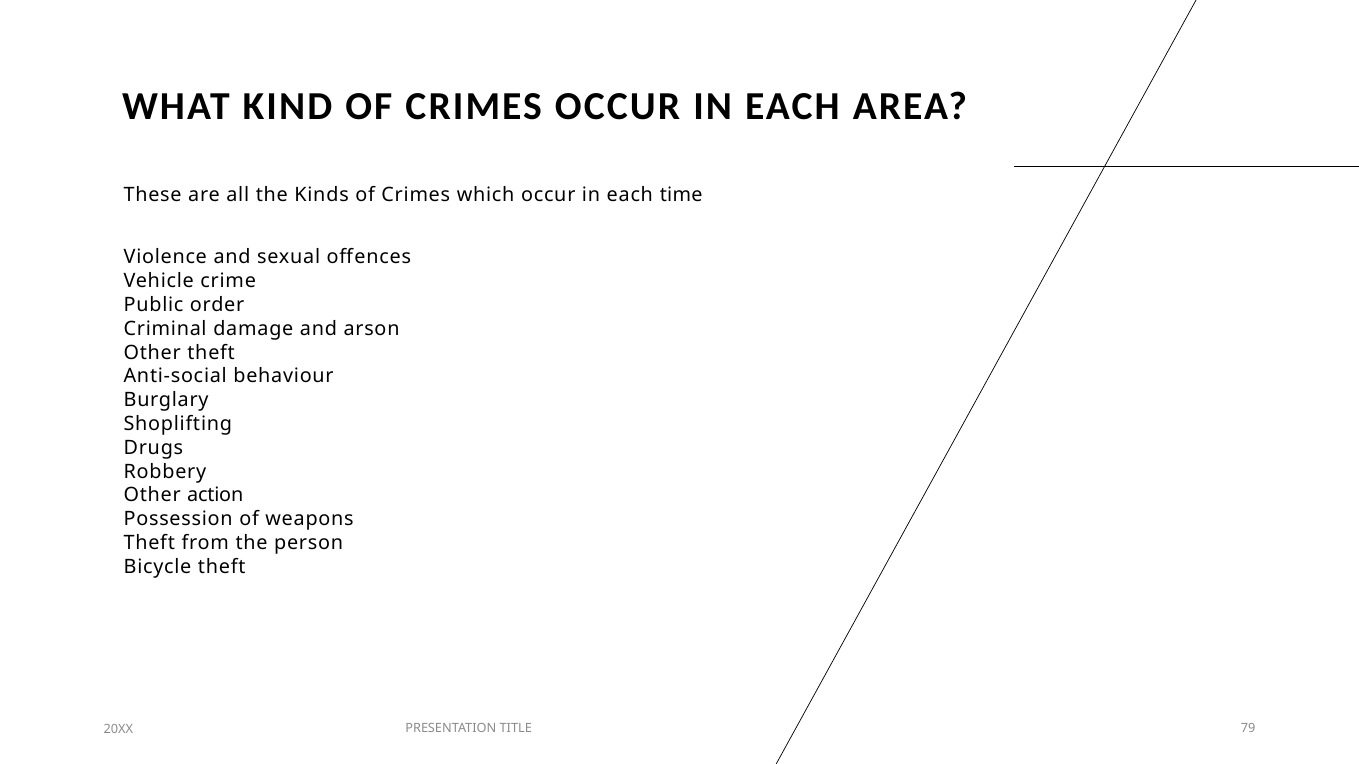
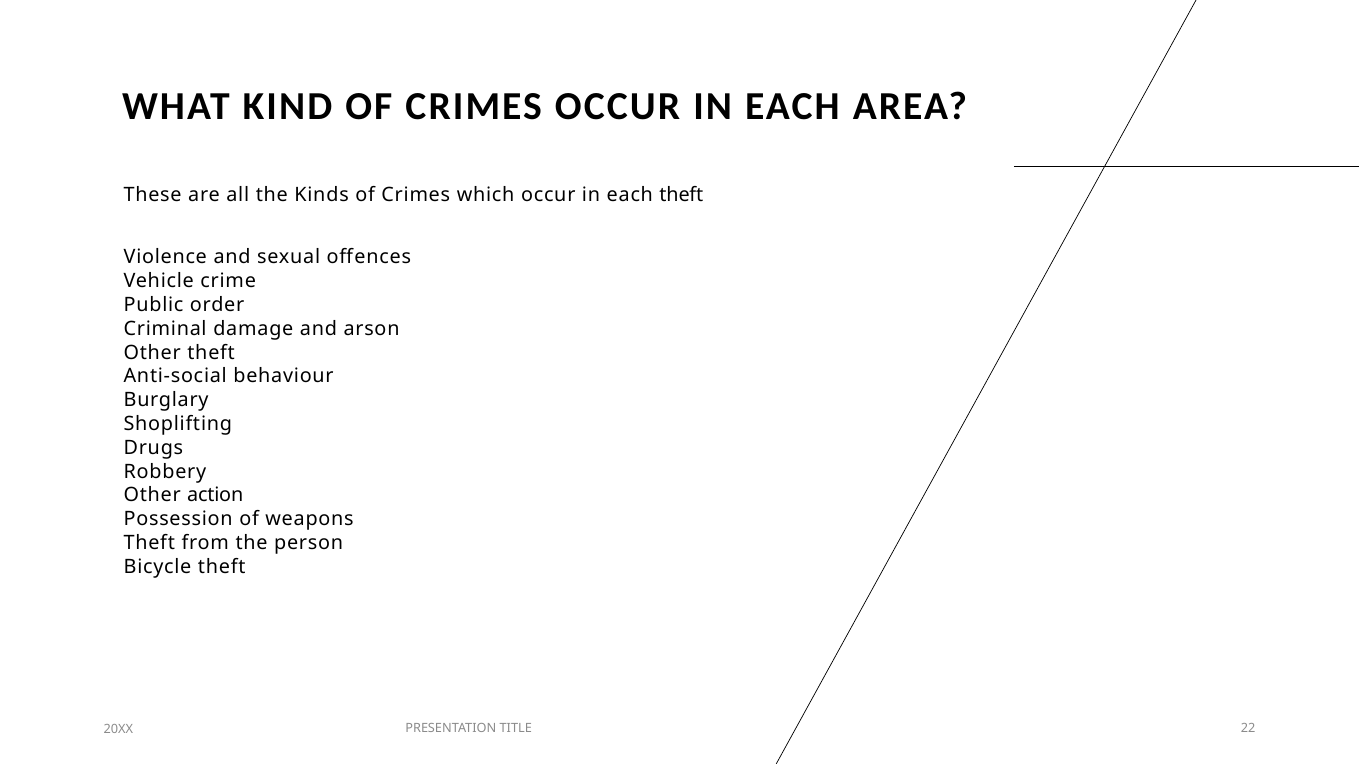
each time: time -> theft
79: 79 -> 22
